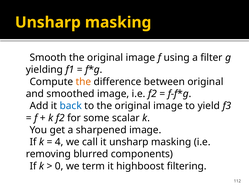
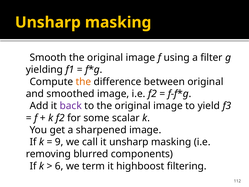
back colour: blue -> purple
4: 4 -> 9
0: 0 -> 6
